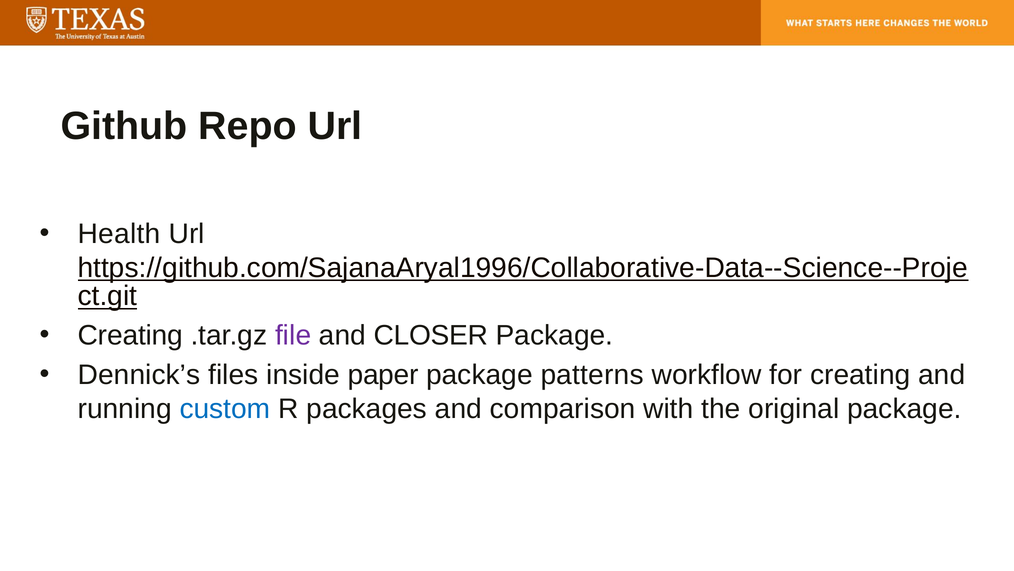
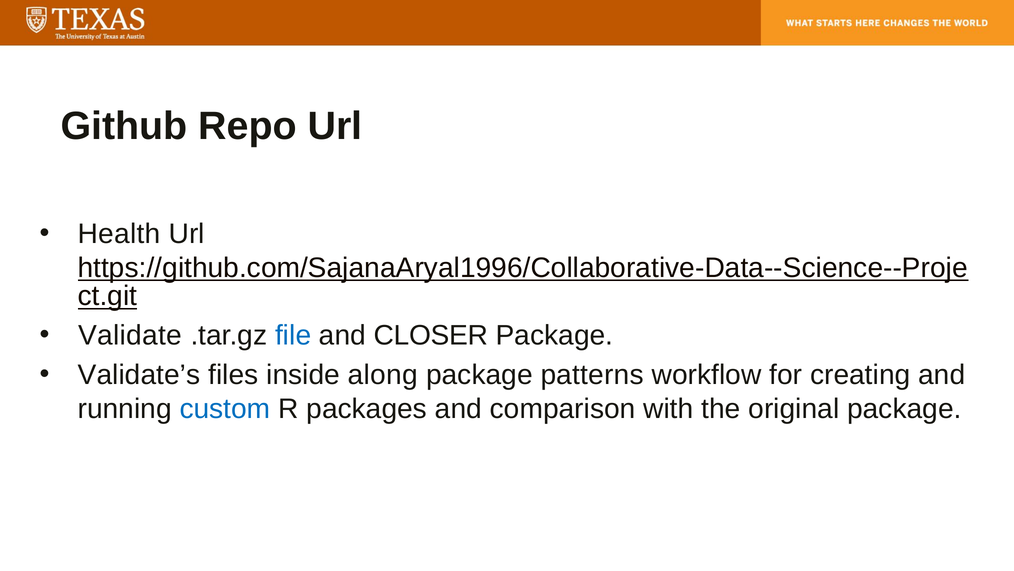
Creating at (130, 335): Creating -> Validate
file colour: purple -> blue
Dennick’s: Dennick’s -> Validate’s
paper: paper -> along
